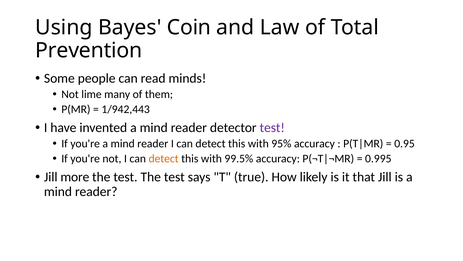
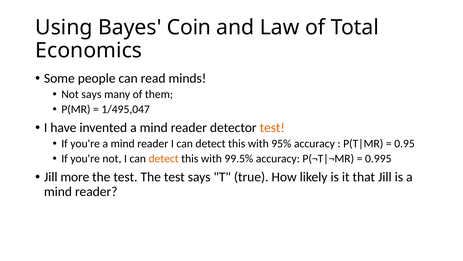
Prevention: Prevention -> Economics
Not lime: lime -> says
1/942,443: 1/942,443 -> 1/495,047
test at (272, 127) colour: purple -> orange
